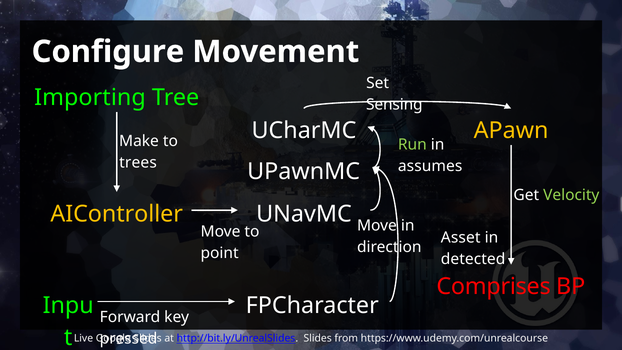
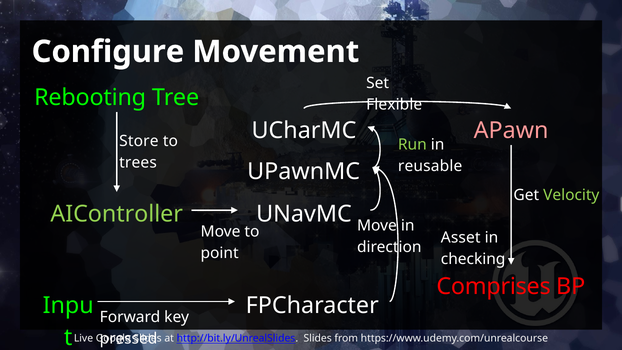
Importing: Importing -> Rebooting
Sensing: Sensing -> Flexible
APawn colour: yellow -> pink
Make: Make -> Store
assumes: assumes -> reusable
AIController colour: yellow -> light green
detected: detected -> checking
